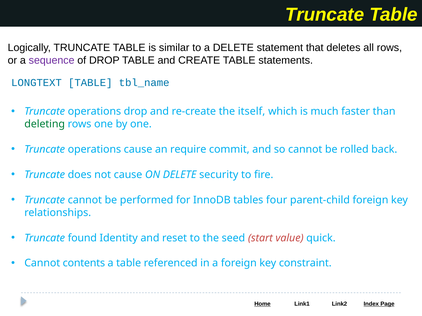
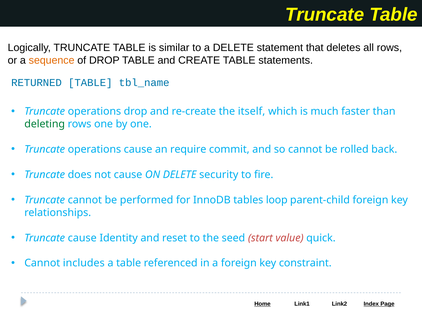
sequence colour: purple -> orange
LONGTEXT: LONGTEXT -> RETURNED
four: four -> loop
Truncate found: found -> cause
contents: contents -> includes
